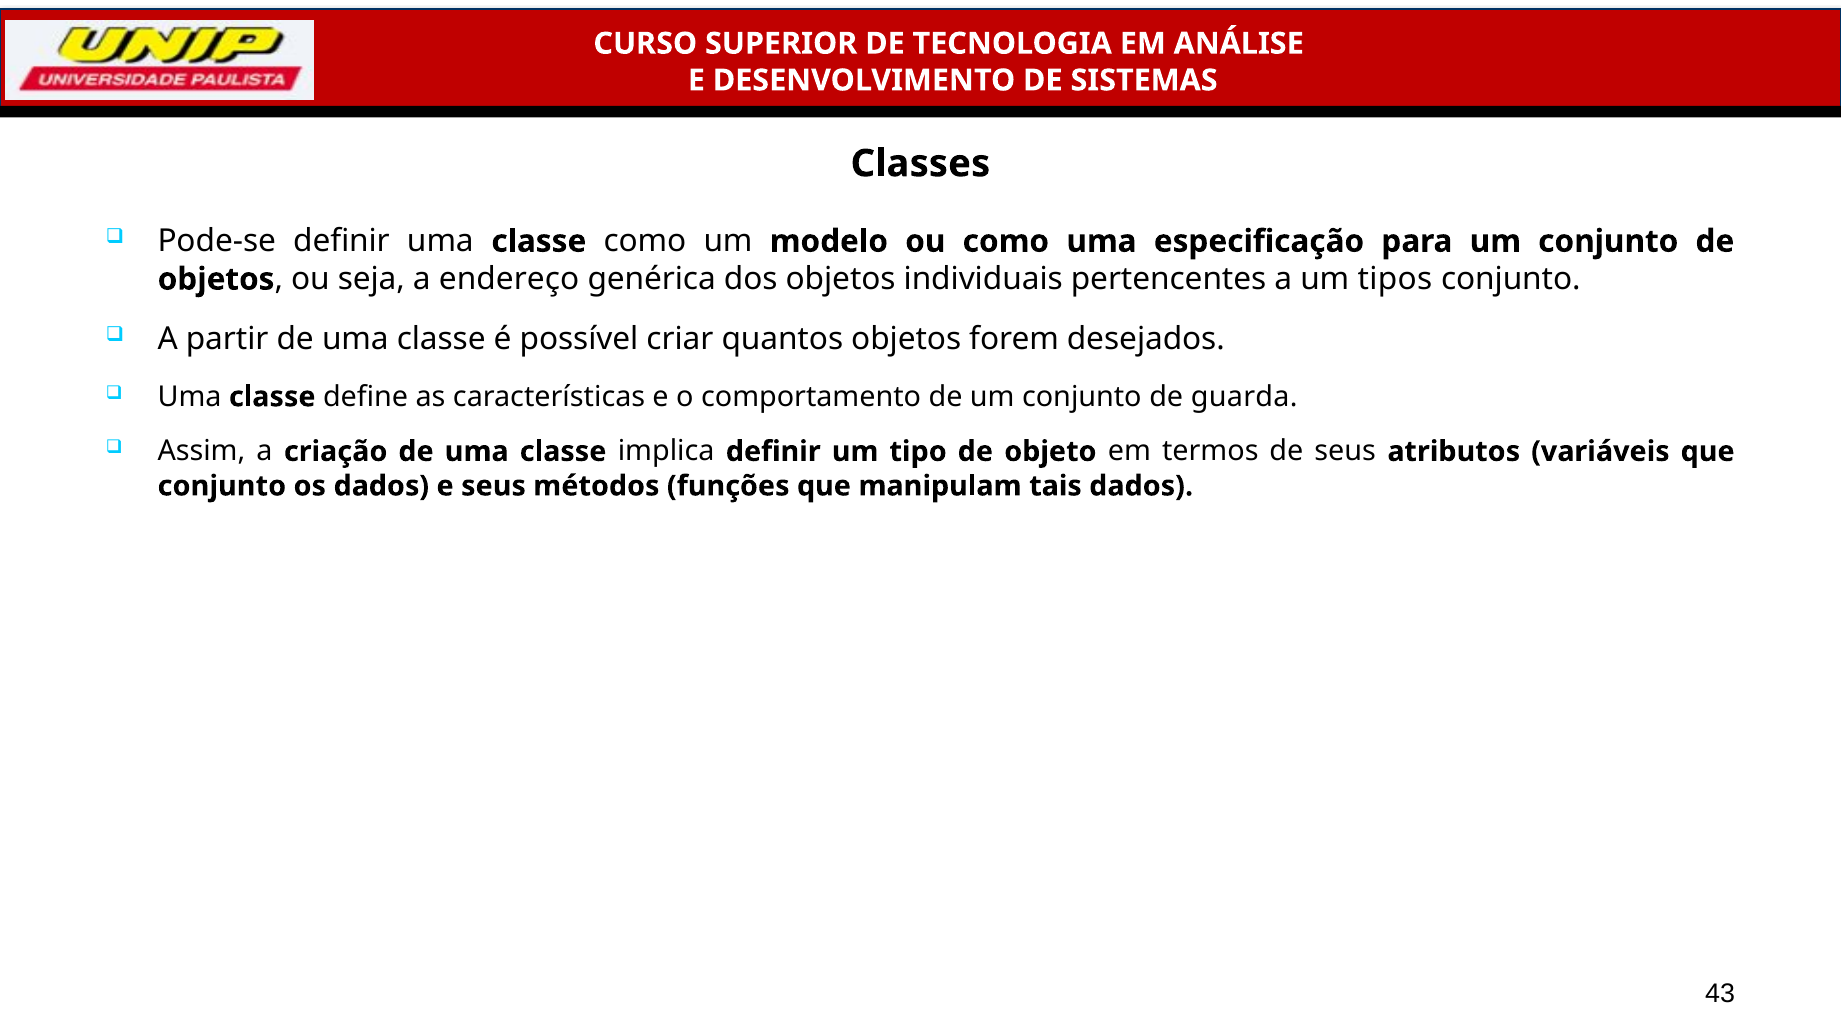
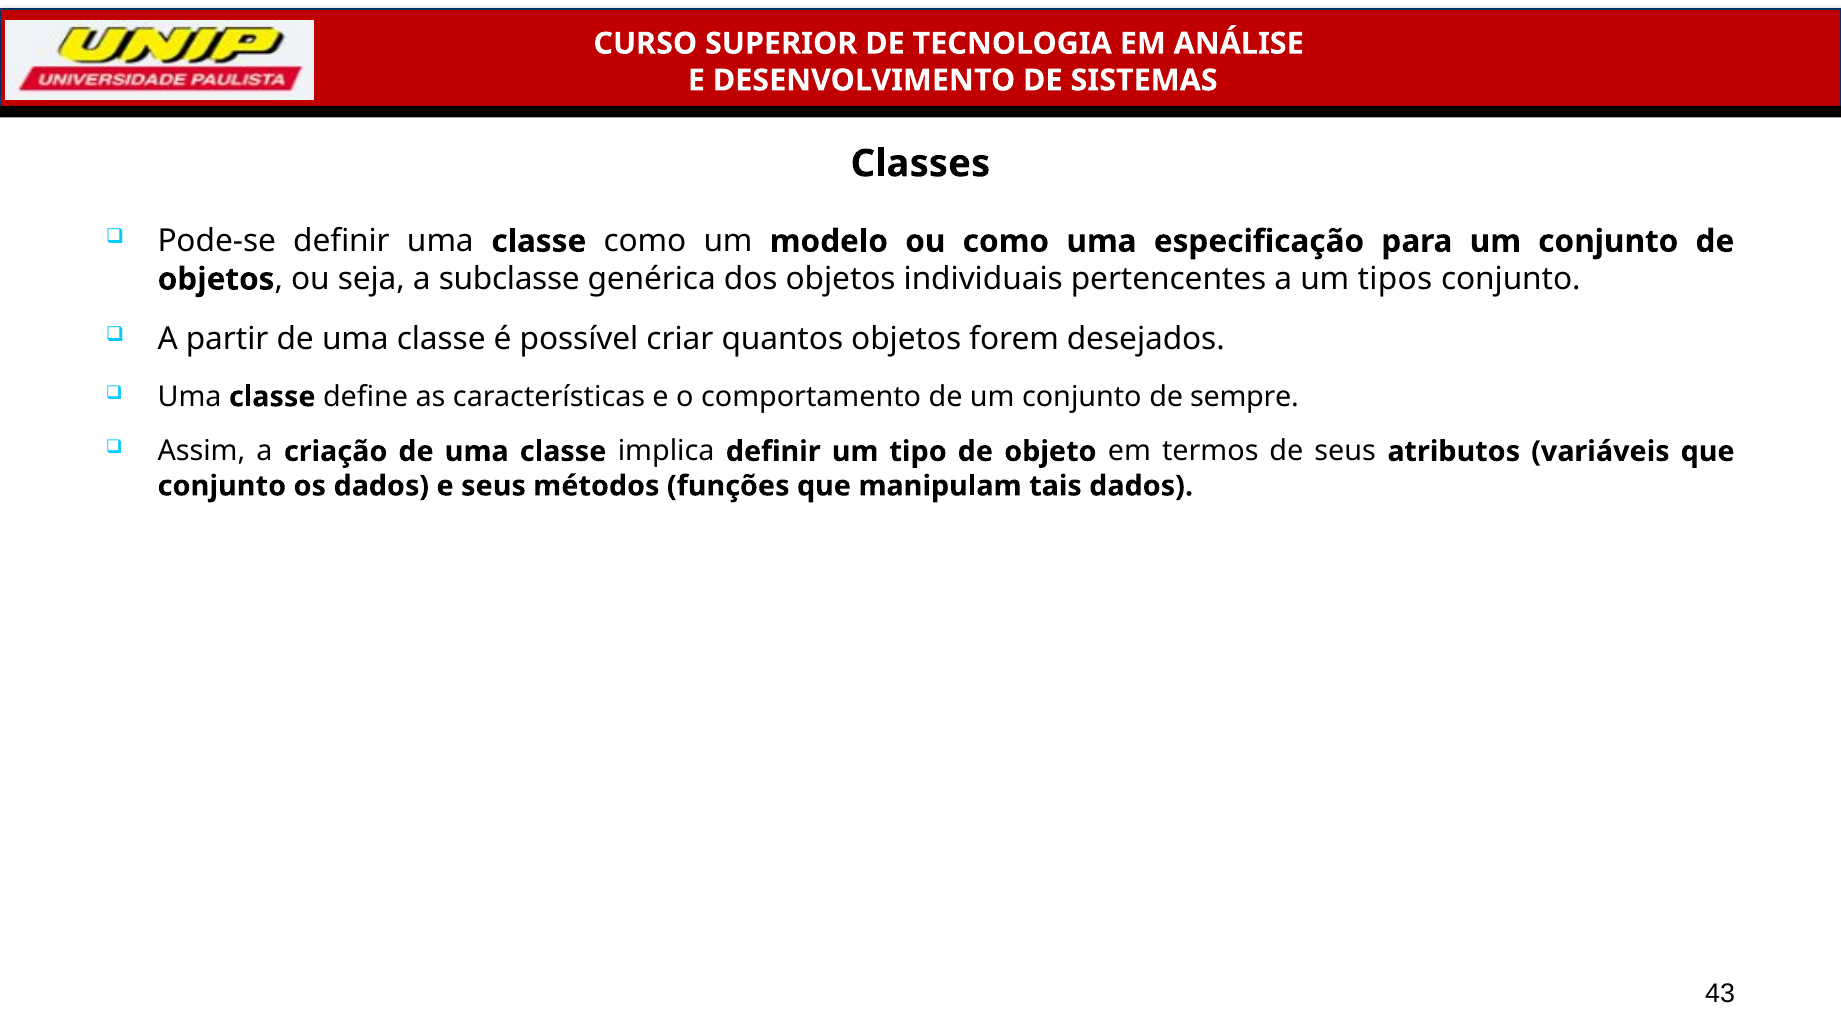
endereço: endereço -> subclasse
guarda: guarda -> sempre
